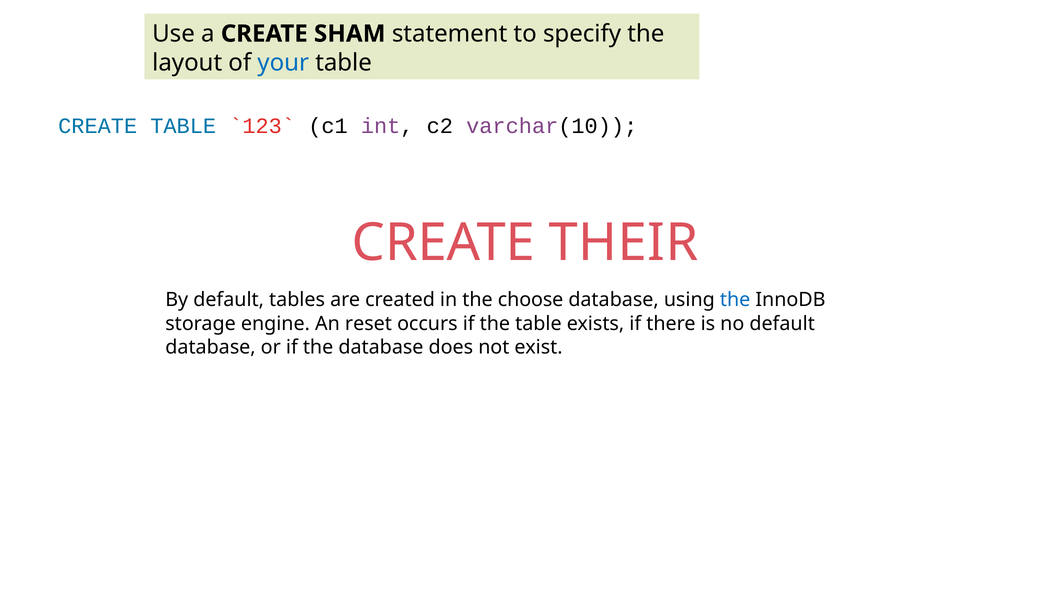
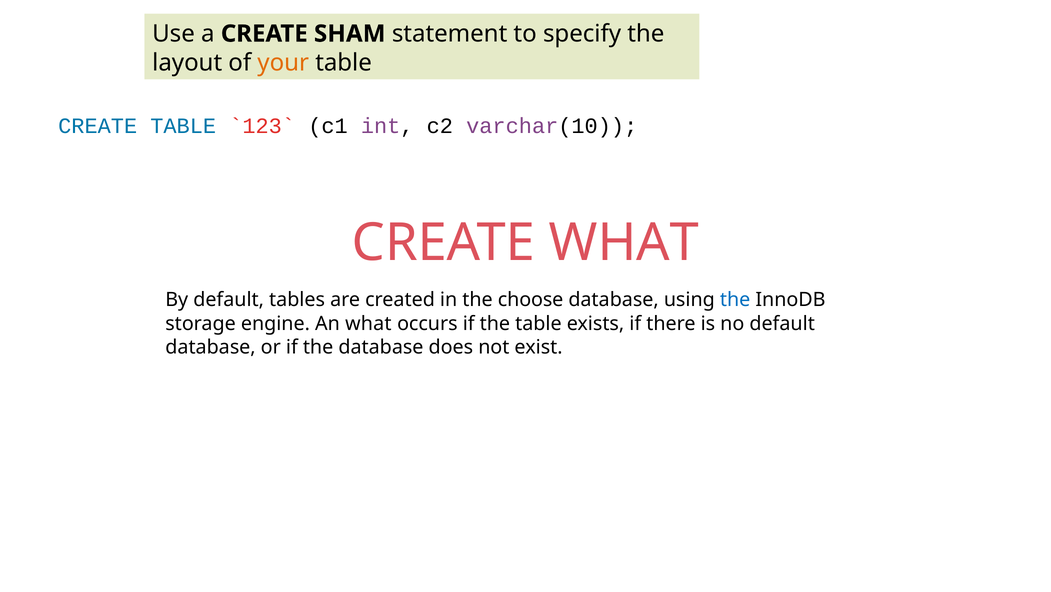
your colour: blue -> orange
CREATE THEIR: THEIR -> WHAT
An reset: reset -> what
